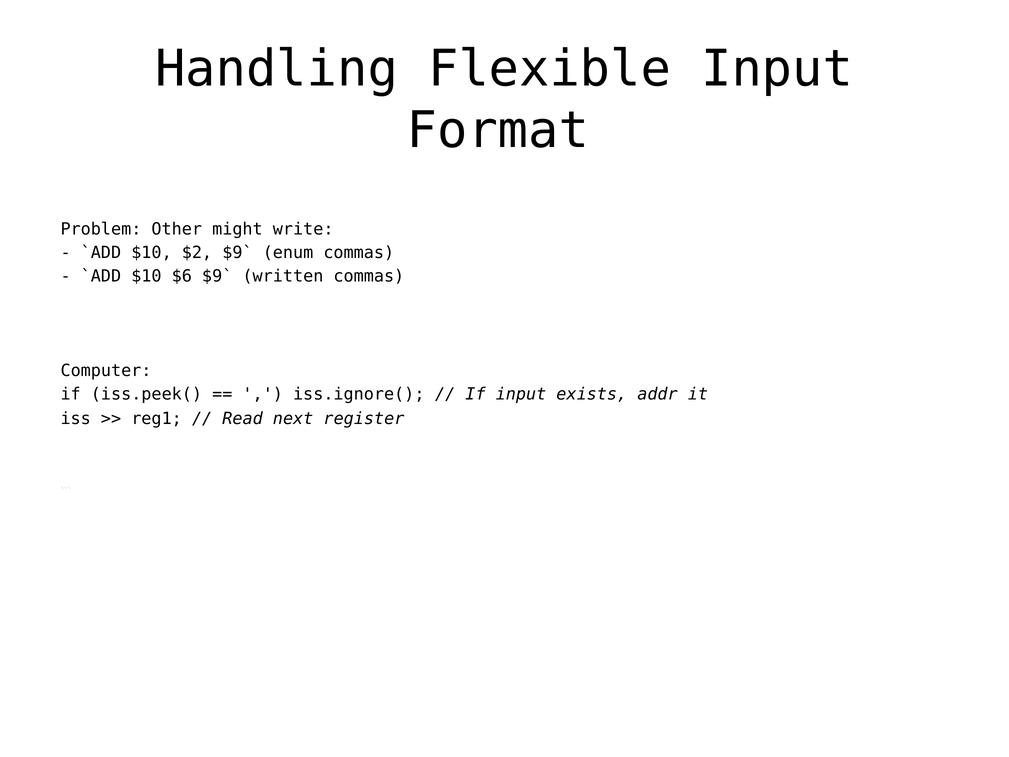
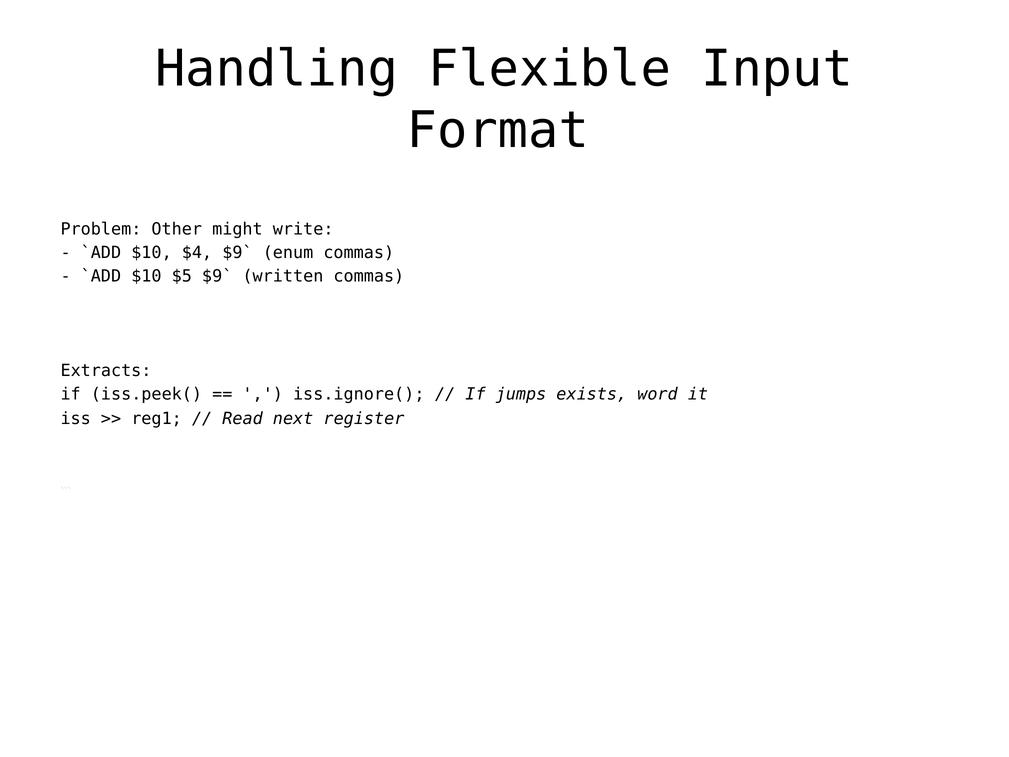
$2: $2 -> $4
$6: $6 -> $5
Computer: Computer -> Extracts
If input: input -> jumps
addr: addr -> word
